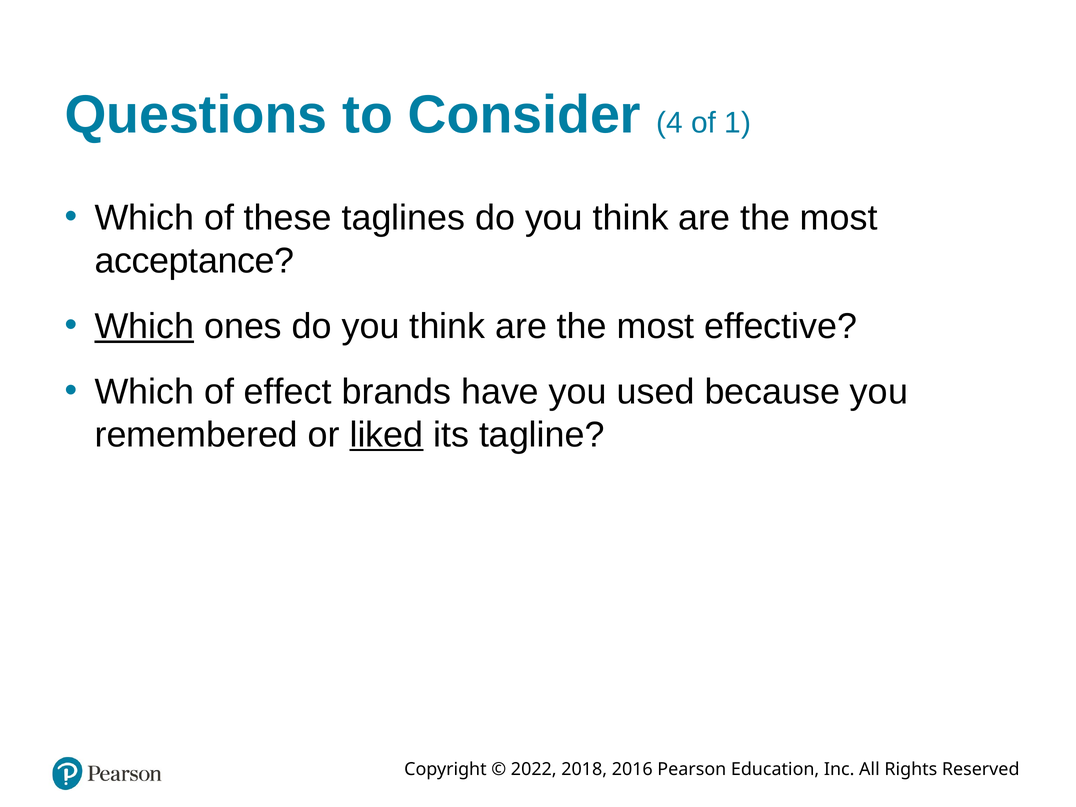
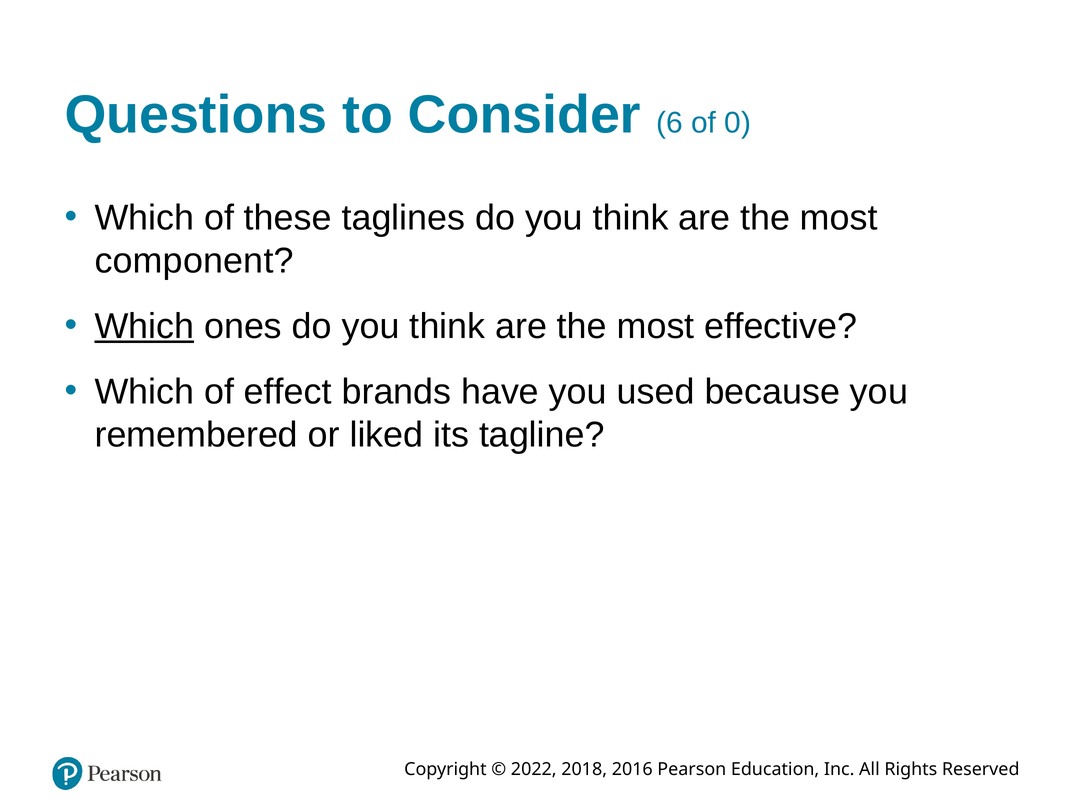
4: 4 -> 6
1: 1 -> 0
acceptance: acceptance -> component
liked underline: present -> none
